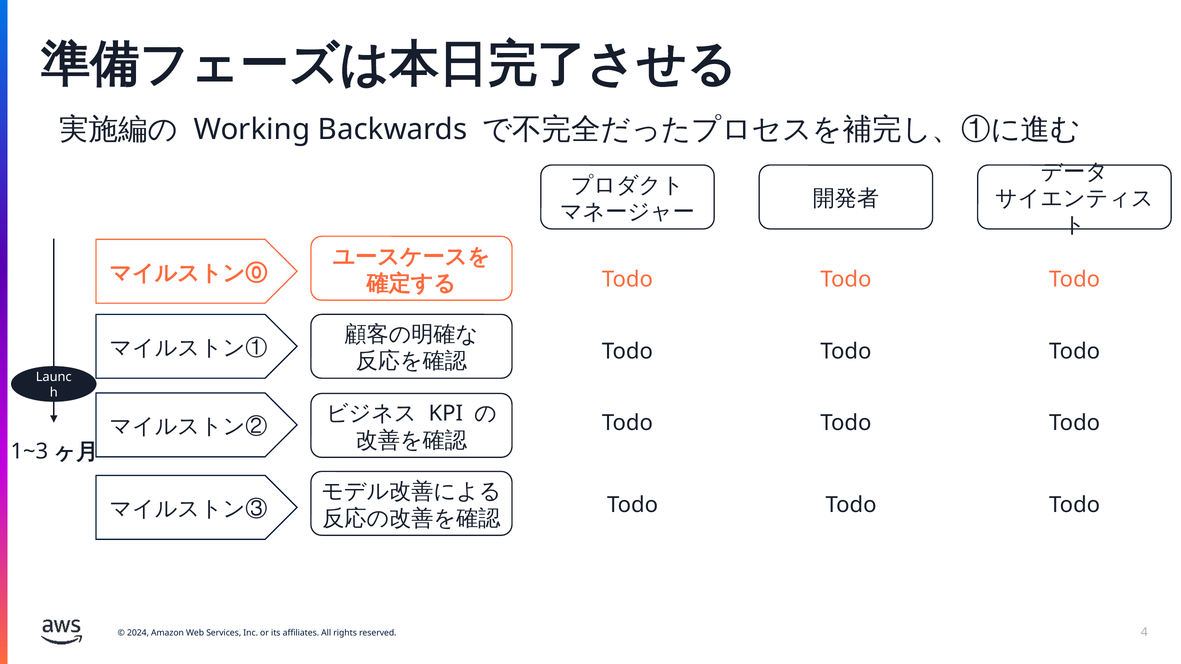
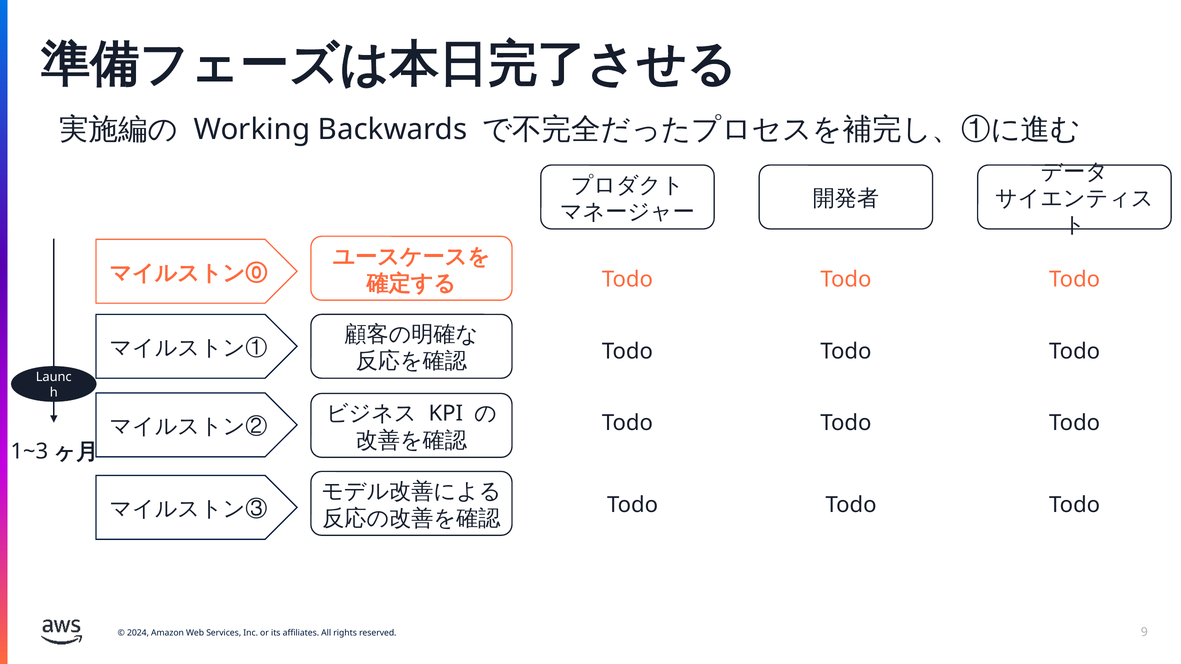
4: 4 -> 9
